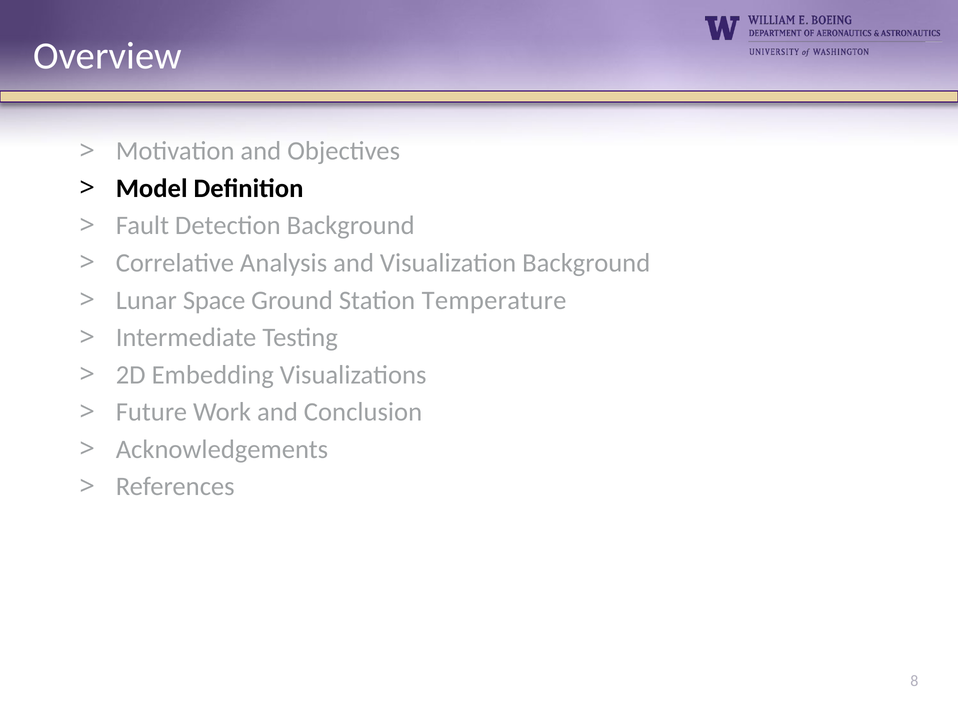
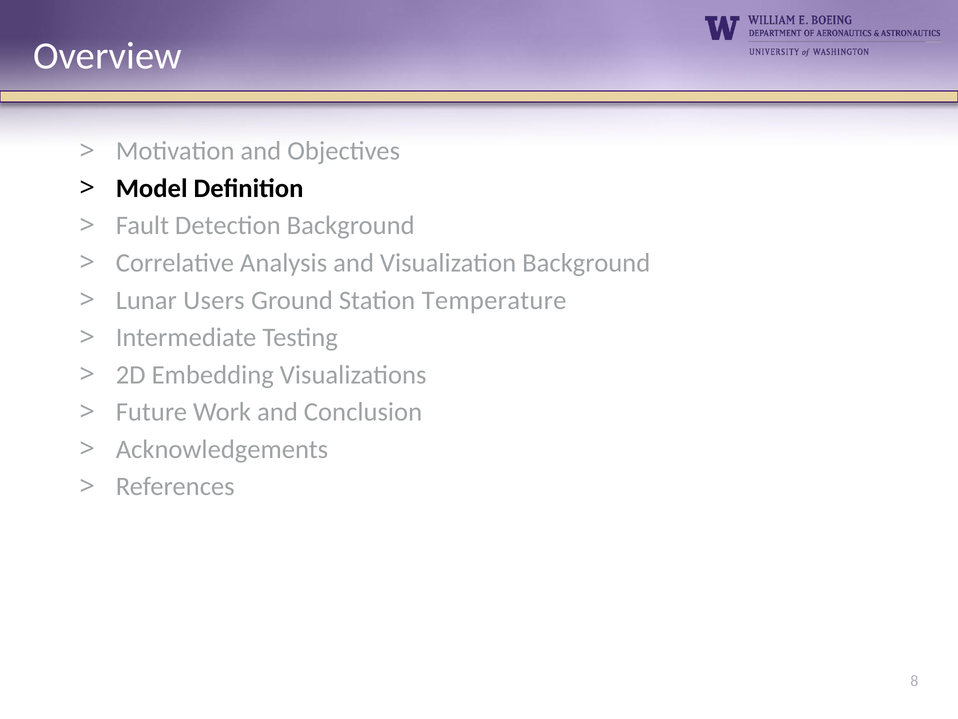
Space: Space -> Users
